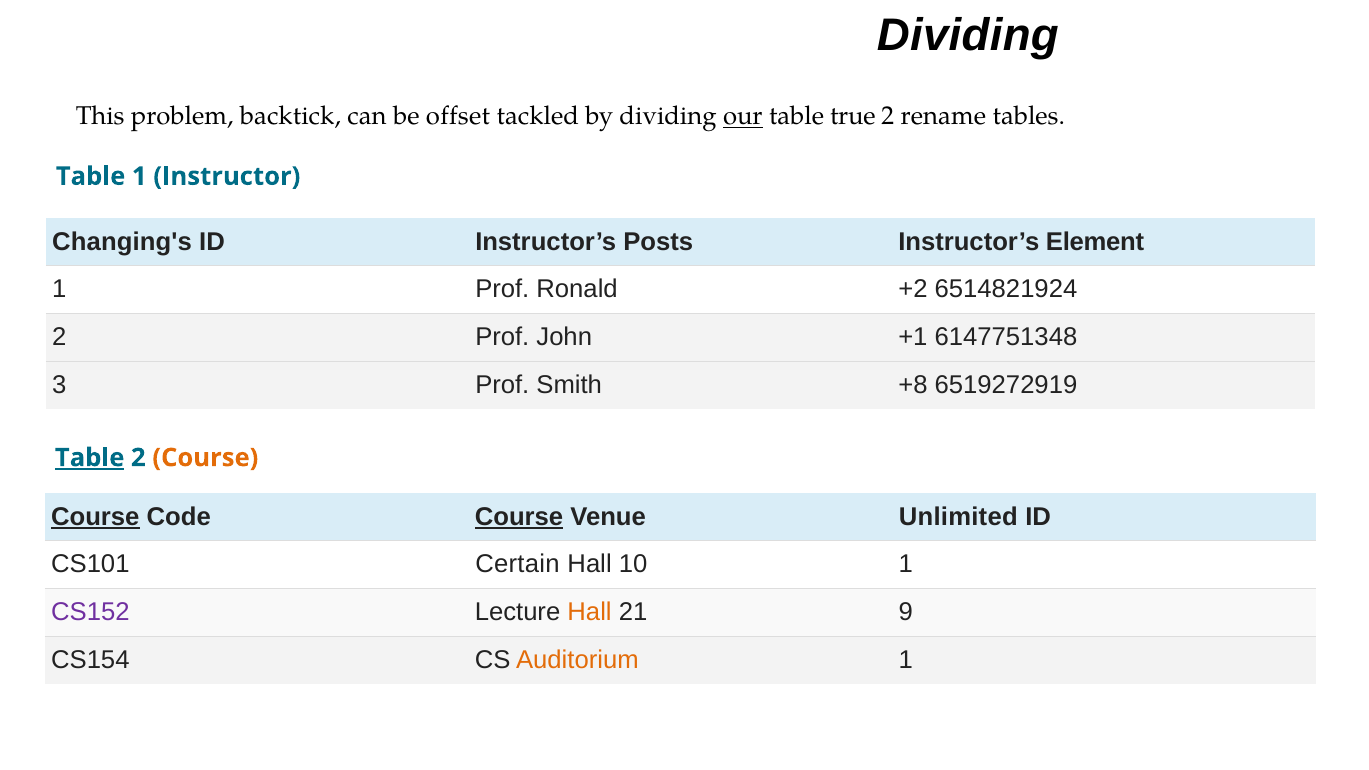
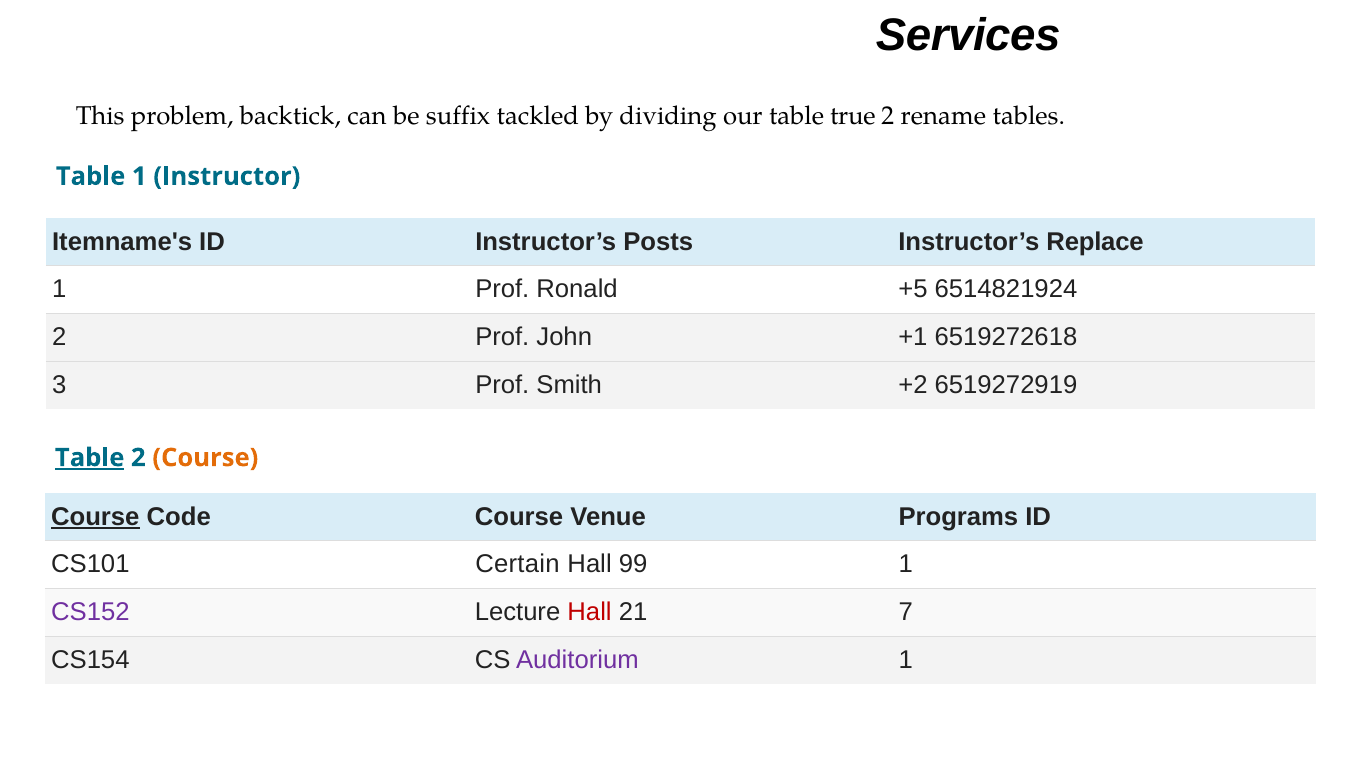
Dividing at (968, 36): Dividing -> Services
offset: offset -> suffix
our underline: present -> none
Changing's: Changing's -> Itemname's
Element: Element -> Replace
+2: +2 -> +5
6147751348: 6147751348 -> 6519272618
+8: +8 -> +2
Course at (519, 517) underline: present -> none
Unlimited: Unlimited -> Programs
10: 10 -> 99
Hall at (590, 612) colour: orange -> red
9: 9 -> 7
Auditorium colour: orange -> purple
